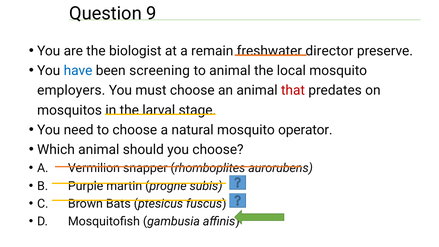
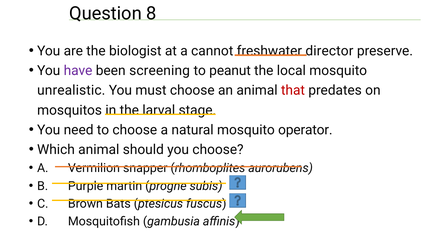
9: 9 -> 8
remain: remain -> cannot
have colour: blue -> purple
to animal: animal -> peanut
employers: employers -> unrealistic
